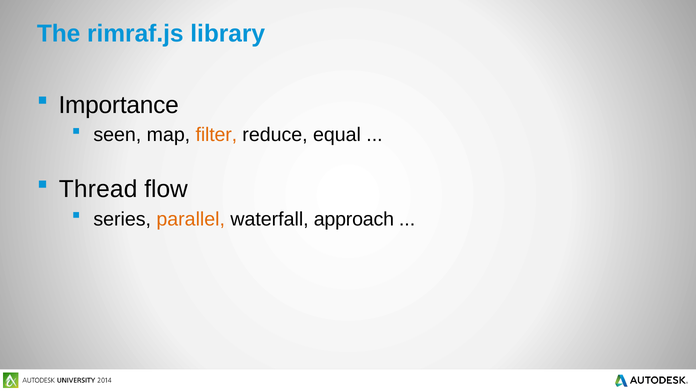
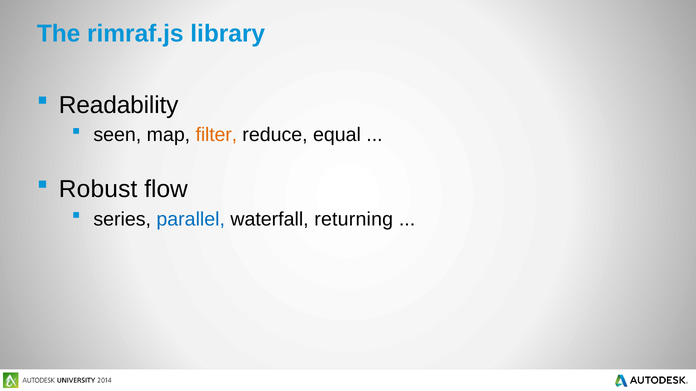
Importance: Importance -> Readability
Thread: Thread -> Robust
parallel colour: orange -> blue
approach: approach -> returning
